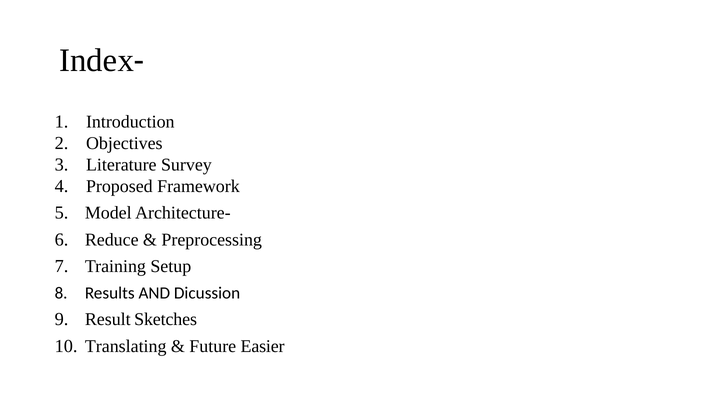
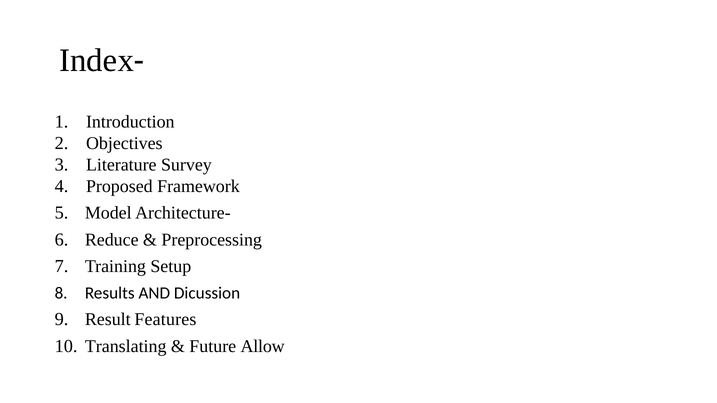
Sketches: Sketches -> Features
Easier: Easier -> Allow
